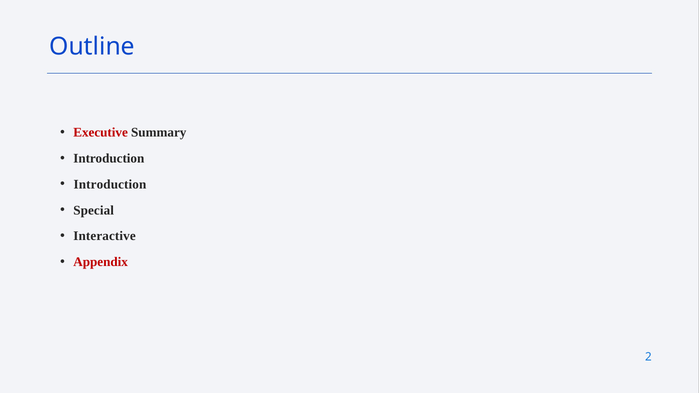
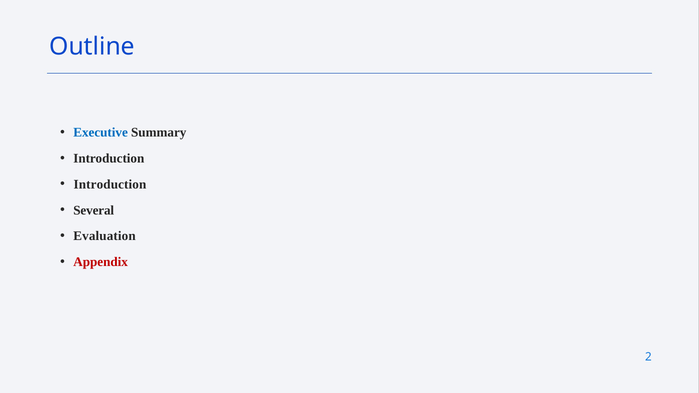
Executive colour: red -> blue
Special: Special -> Several
Interactive: Interactive -> Evaluation
